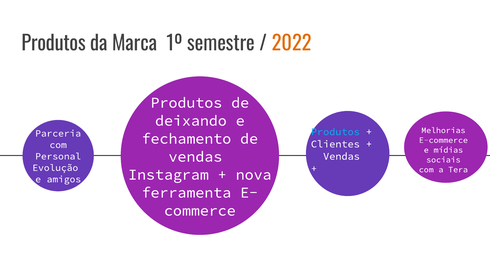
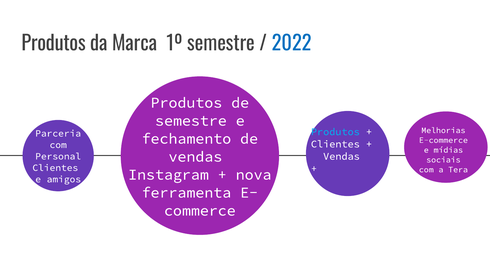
2022 colour: orange -> blue
deixando at (191, 121): deixando -> semestre
Evolução at (55, 168): Evolução -> Clientes
